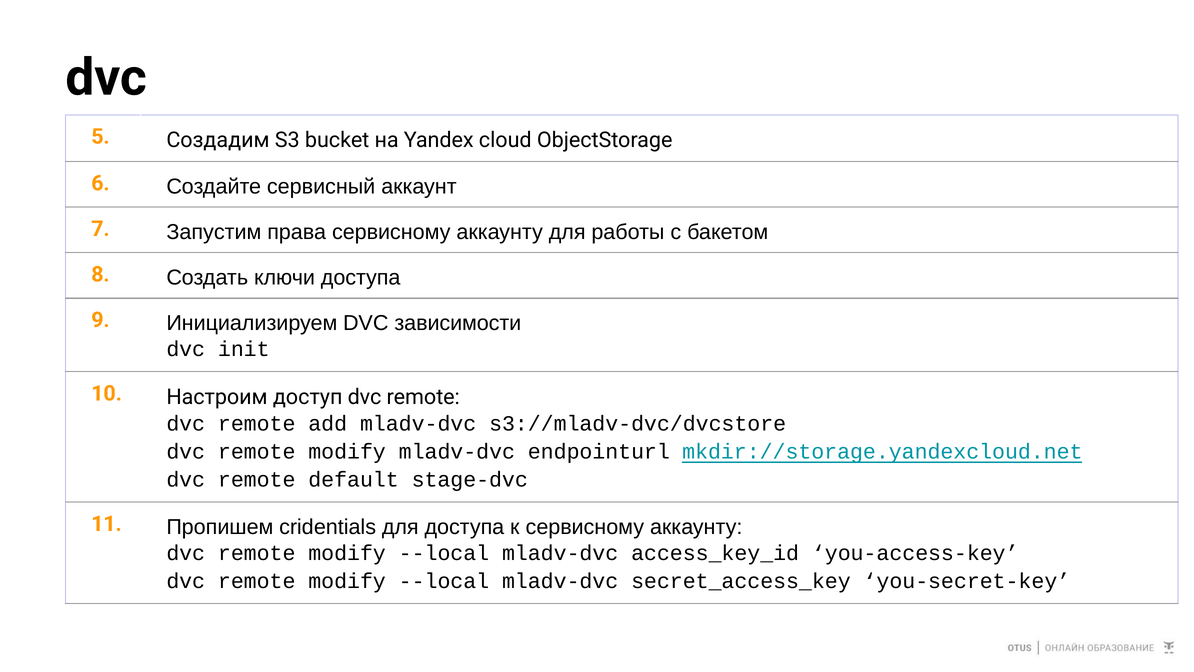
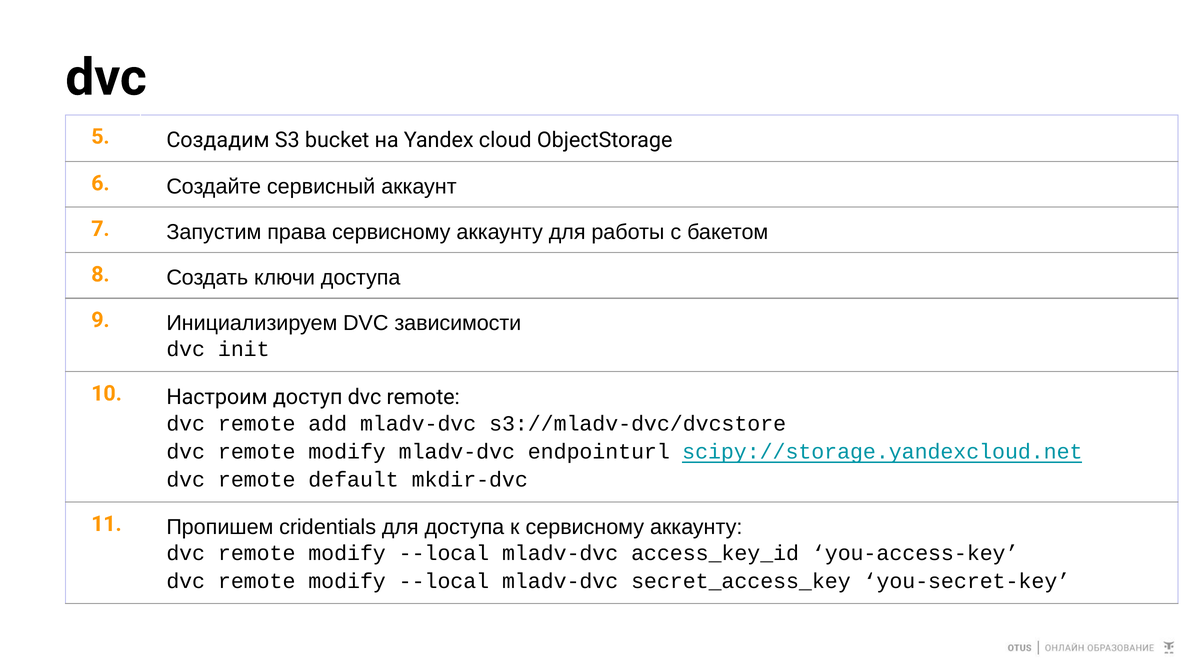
mkdir://storage.yandexcloud.net: mkdir://storage.yandexcloud.net -> scipy://storage.yandexcloud.net
stage-dvc: stage-dvc -> mkdir-dvc
